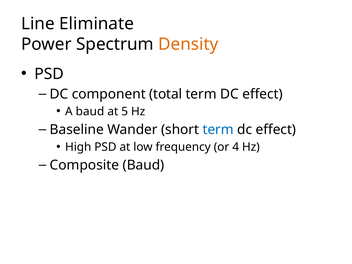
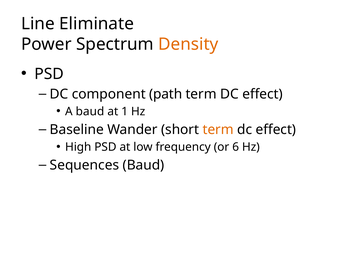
total: total -> path
5: 5 -> 1
term at (218, 130) colour: blue -> orange
4: 4 -> 6
Composite: Composite -> Sequences
